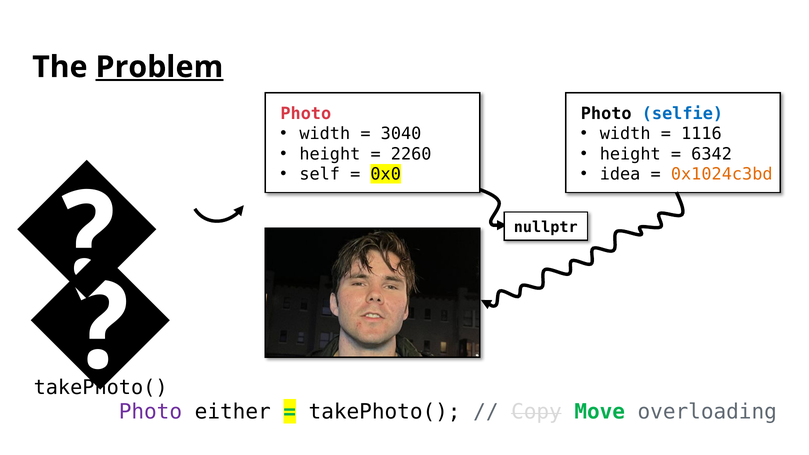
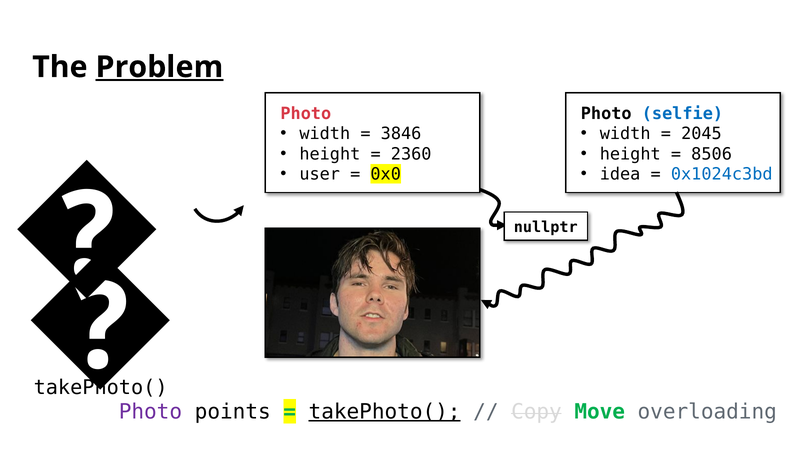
3040: 3040 -> 3846
1116: 1116 -> 2045
2260: 2260 -> 2360
6342: 6342 -> 8506
self: self -> user
0x1024c3bd colour: orange -> blue
either: either -> points
takePhoto( at (385, 412) underline: none -> present
